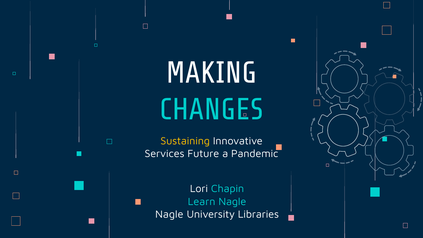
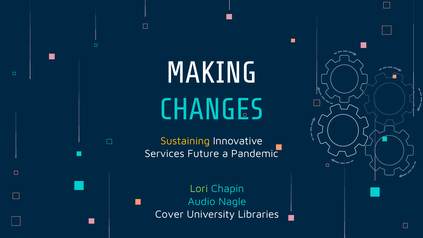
Lori colour: white -> light green
Learn: Learn -> Audio
Nagle at (169, 214): Nagle -> Cover
